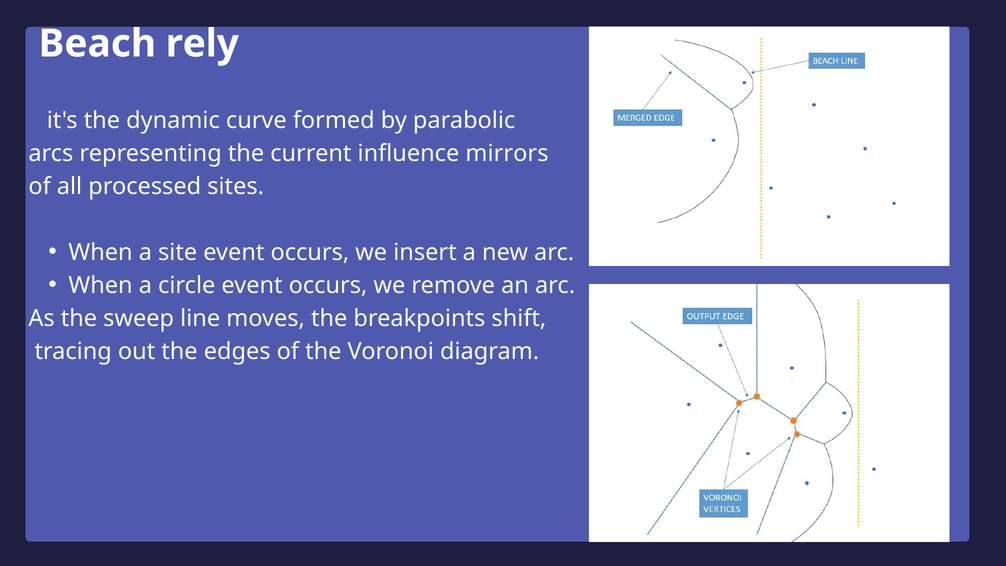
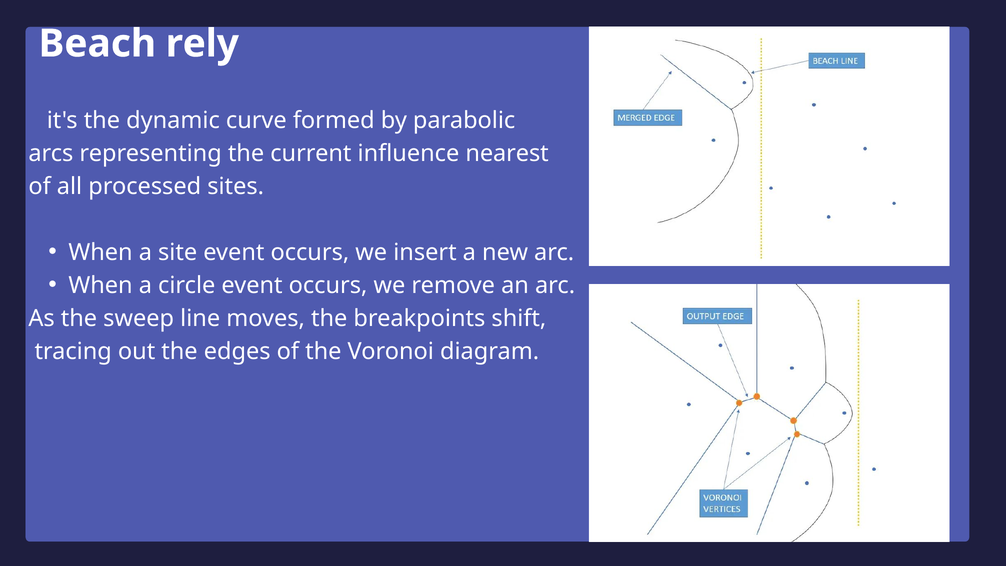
mirrors: mirrors -> nearest
